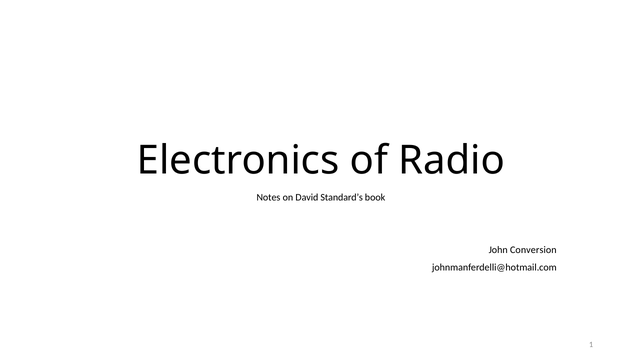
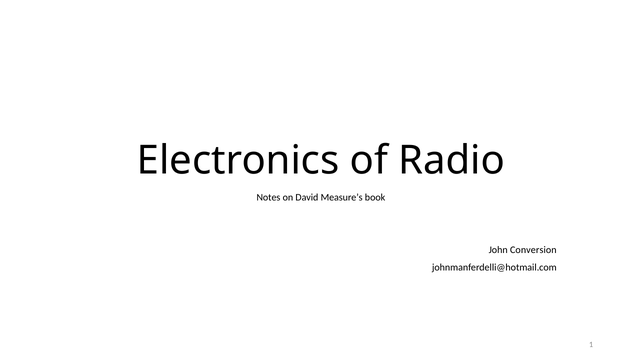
Standard’s: Standard’s -> Measure’s
